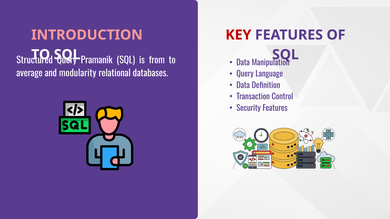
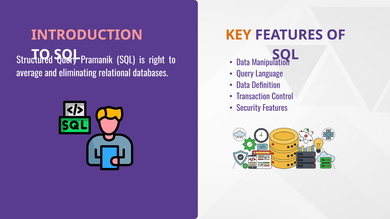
KEY colour: red -> orange
from: from -> right
modularity: modularity -> eliminating
